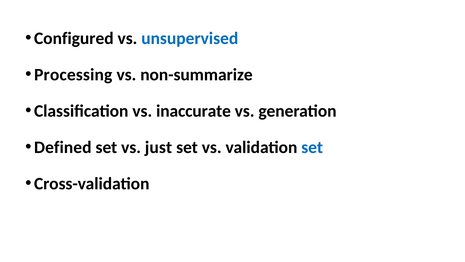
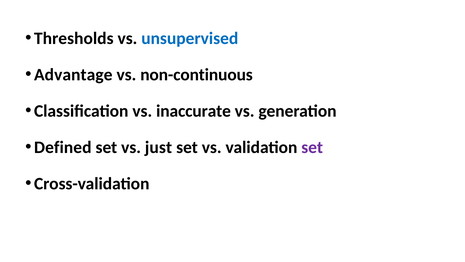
Configured: Configured -> Thresholds
Processing: Processing -> Advantage
non-summarize: non-summarize -> non-continuous
set at (312, 147) colour: blue -> purple
